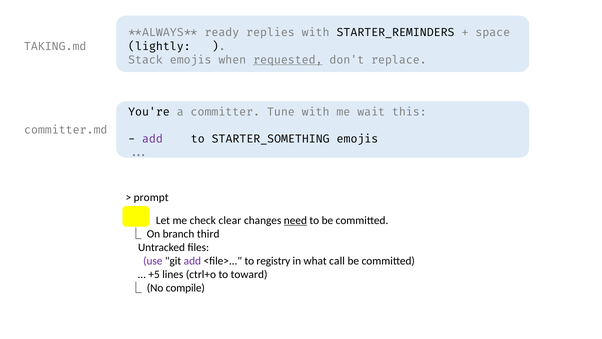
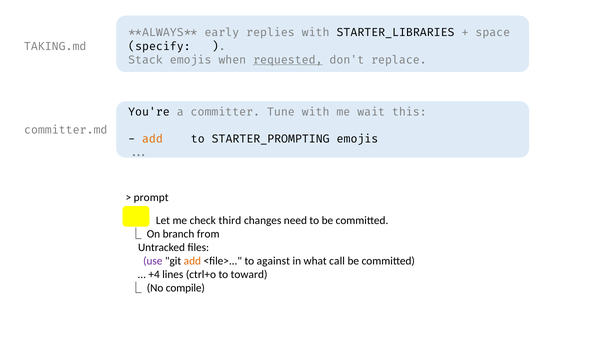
ready: ready -> early
STARTER_REMINDERS: STARTER_REMINDERS -> STARTER_LIBRARIES
lightly: lightly -> specify
add at (152, 139) colour: purple -> orange
STARTER_SOMETHING: STARTER_SOMETHING -> STARTER_PROMPTING
clear: clear -> third
need underline: present -> none
third: third -> from
add at (192, 261) colour: purple -> orange
registry: registry -> against
+5: +5 -> +4
